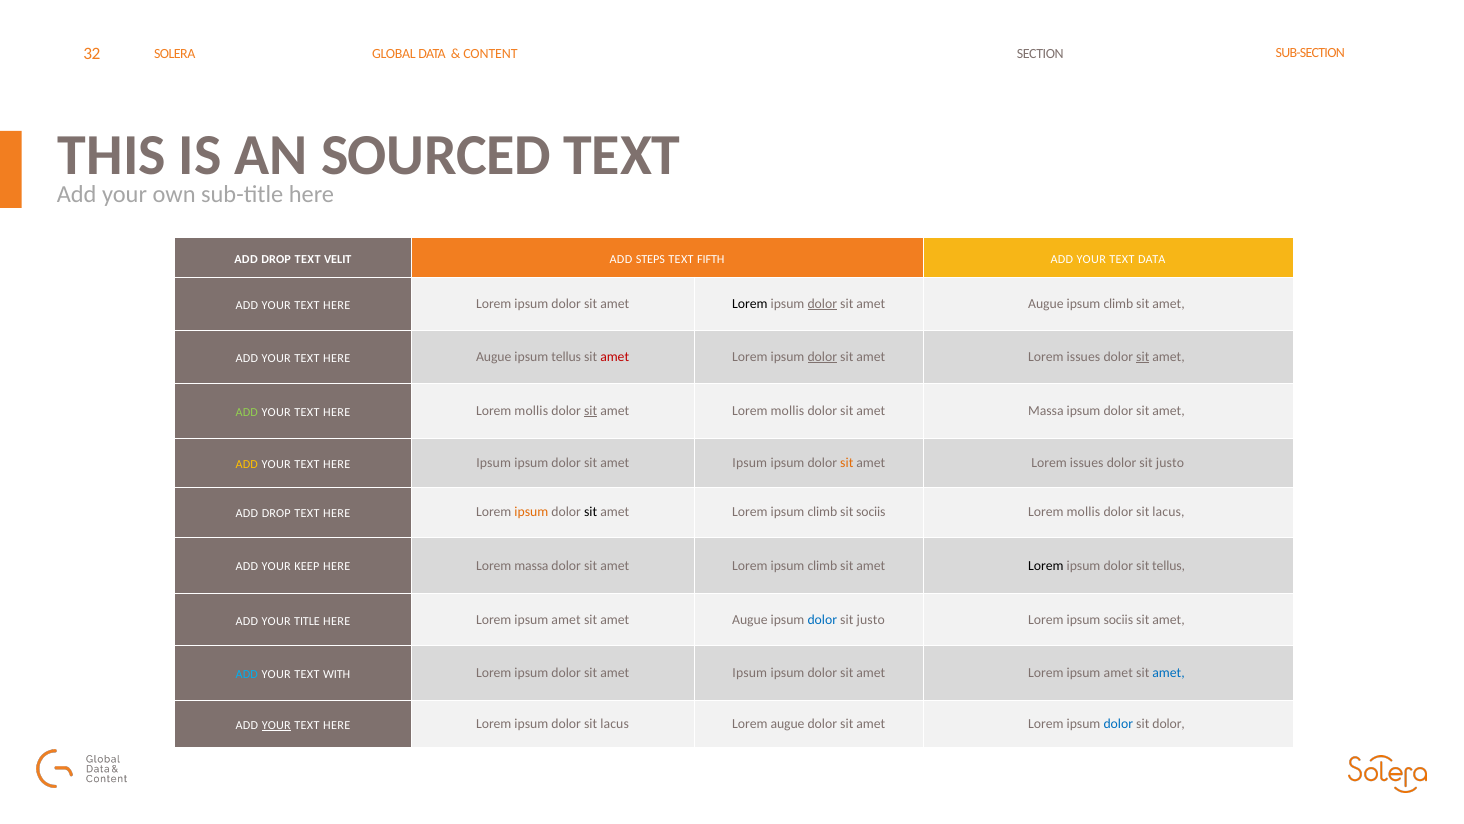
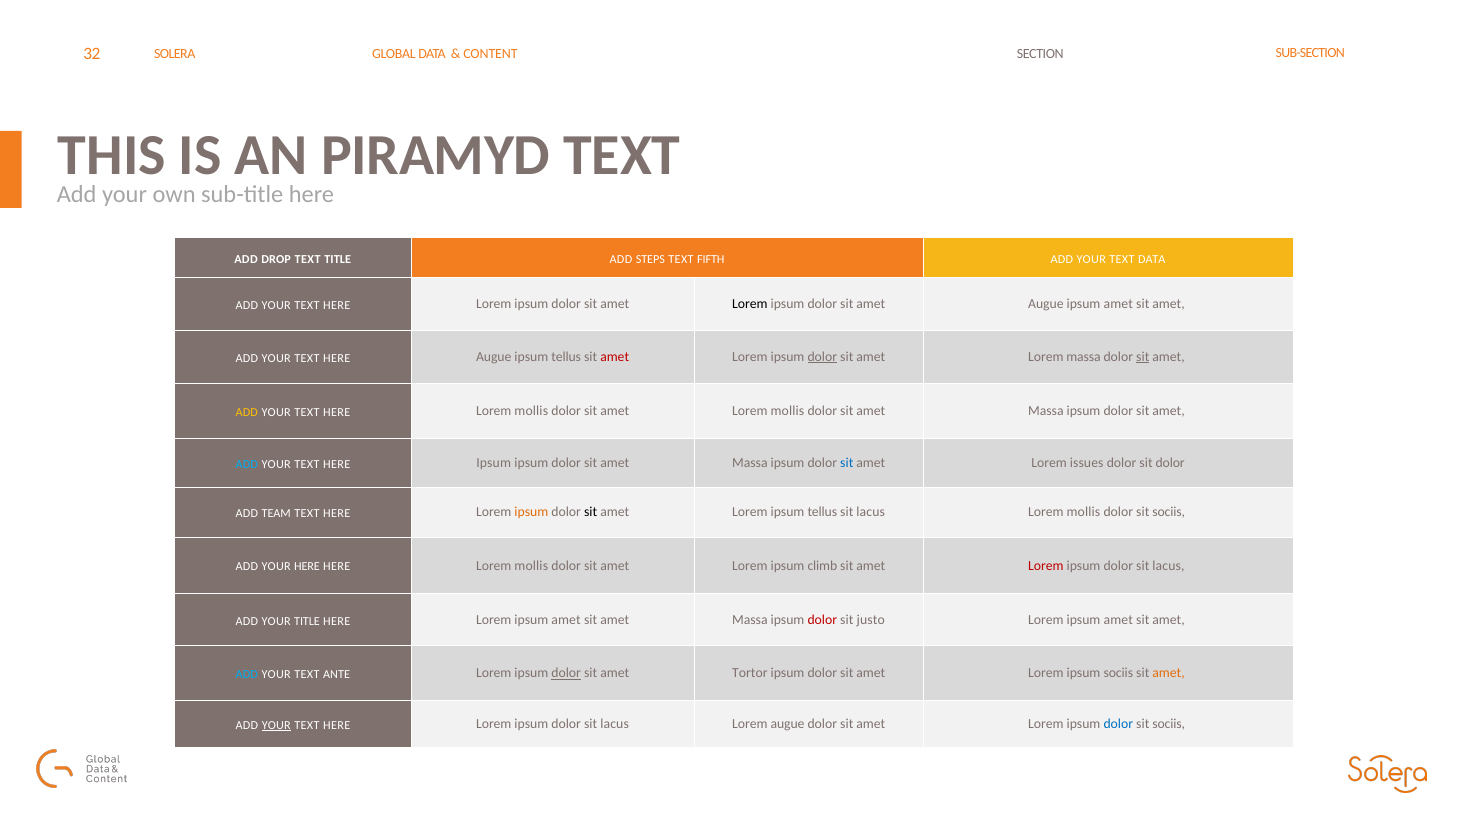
SOURCED: SOURCED -> PIRAMYD
TEXT VELIT: VELIT -> TITLE
dolor at (822, 304) underline: present -> none
climb at (1118, 304): climb -> amet
issues at (1083, 357): issues -> massa
ADD at (247, 412) colour: light green -> yellow
sit at (591, 411) underline: present -> none
ADD at (247, 464) colour: yellow -> light blue
Ipsum at (750, 463): Ipsum -> Massa
sit at (847, 463) colour: orange -> blue
justo at (1170, 463): justo -> dolor
DROP at (276, 513): DROP -> TEAM
climb at (822, 512): climb -> tellus
sociis at (871, 512): sociis -> lacus
lacus at (1168, 512): lacus -> sociis
YOUR KEEP: KEEP -> HERE
massa at (531, 565): massa -> mollis
Lorem at (1046, 565) colour: black -> red
tellus at (1169, 565): tellus -> lacus
Augue at (750, 619): Augue -> Massa
dolor at (822, 619) colour: blue -> red
sociis at (1118, 619): sociis -> amet
WITH: WITH -> ANTE
dolor at (566, 673) underline: none -> present
Ipsum at (750, 673): Ipsum -> Tortor
amet Lorem ipsum amet: amet -> sociis
amet at (1169, 673) colour: blue -> orange
dolor at (1169, 723): dolor -> sociis
